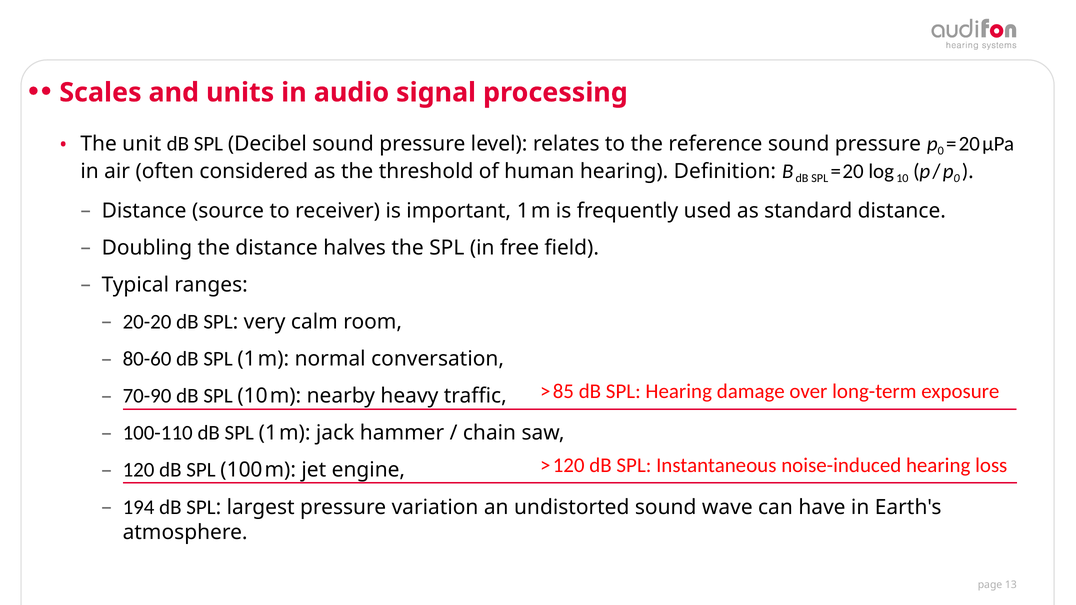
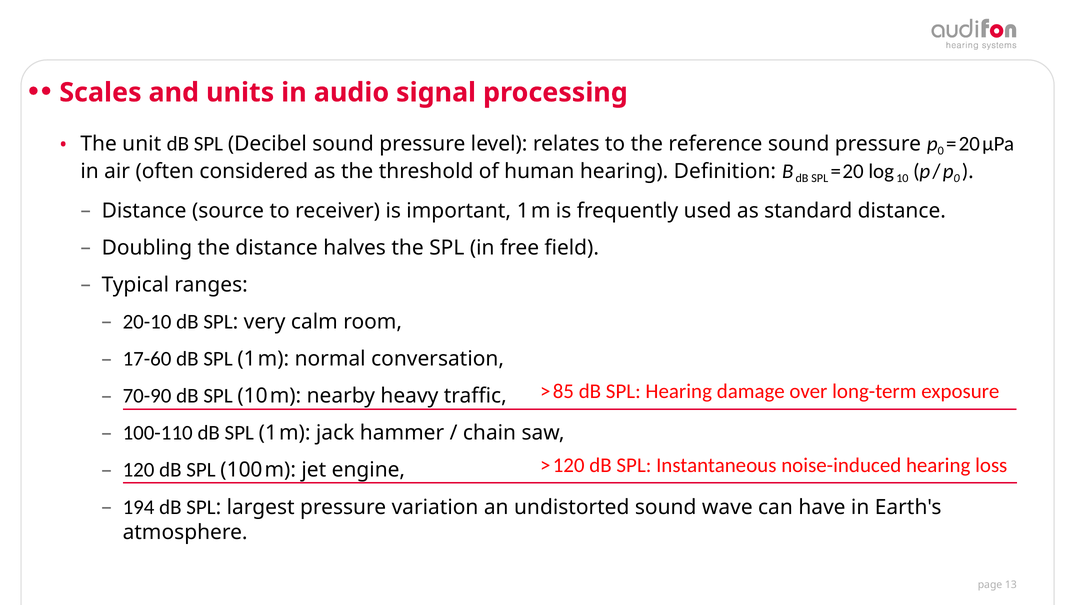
20-20: 20-20 -> 20-10
80-60: 80-60 -> 17-60
